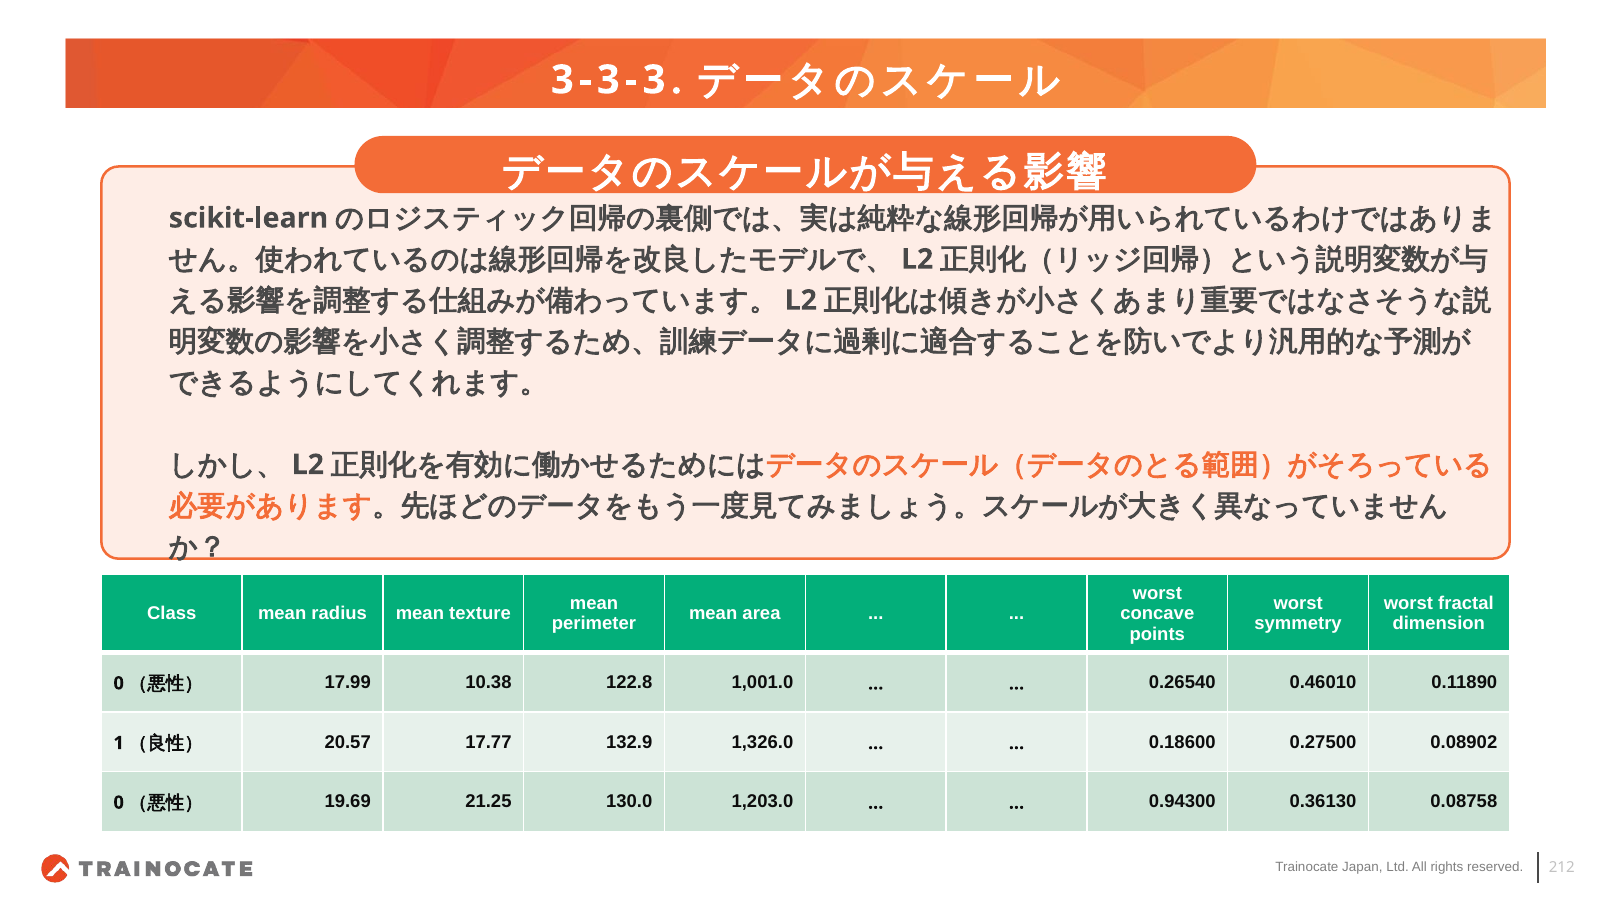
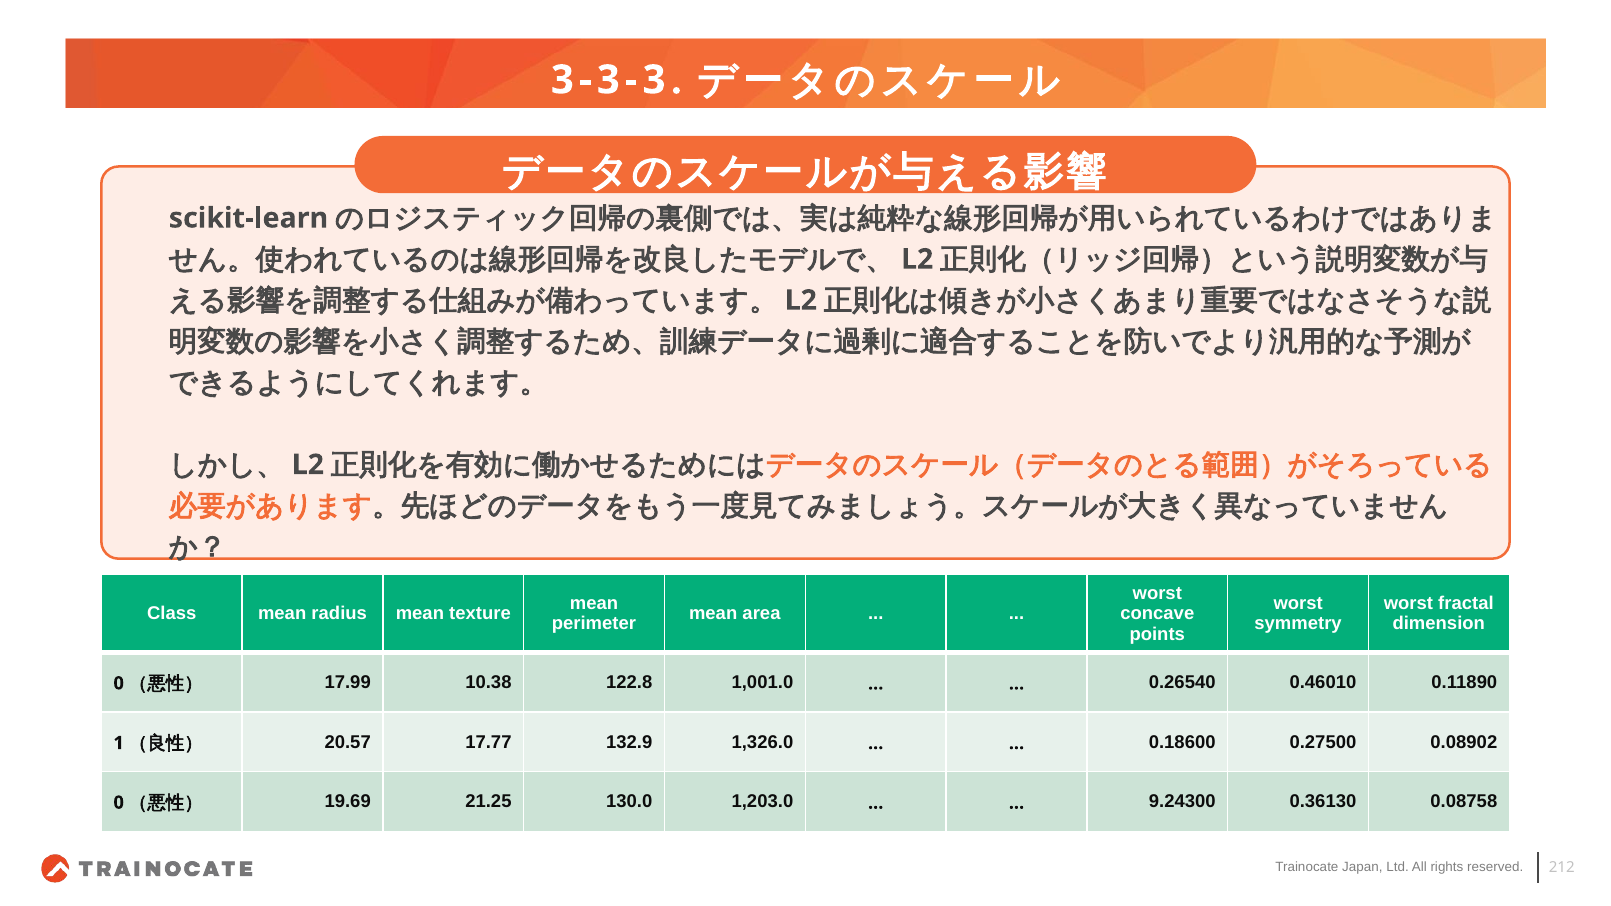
0.94300: 0.94300 -> 9.24300
